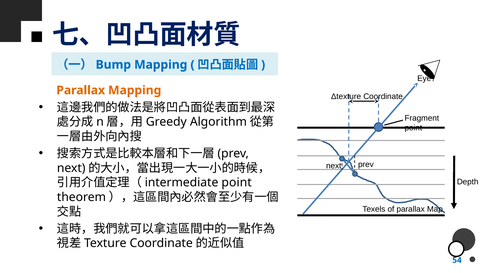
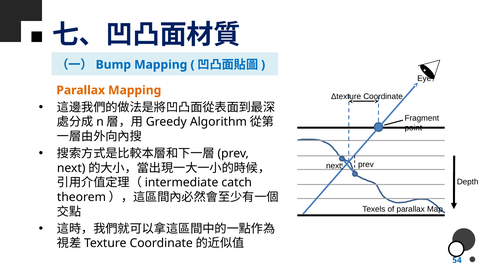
point at (237, 183): point -> catch
